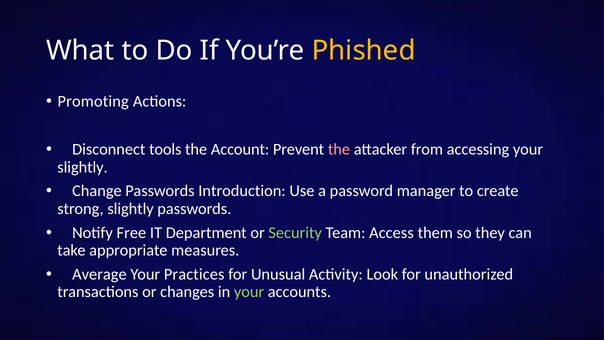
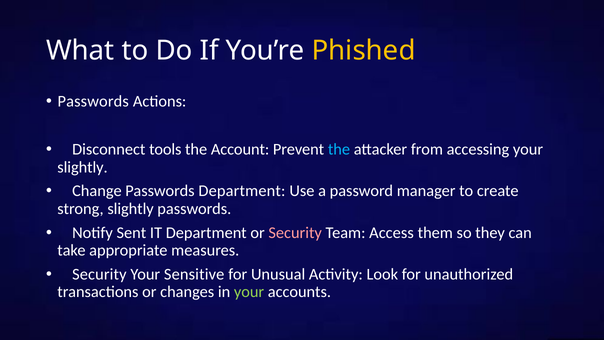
Promoting at (93, 101): Promoting -> Passwords
the at (339, 149) colour: pink -> light blue
Passwords Introduction: Introduction -> Department
Free: Free -> Sent
Security at (295, 233) colour: light green -> pink
Average at (99, 274): Average -> Security
Practices: Practices -> Sensitive
